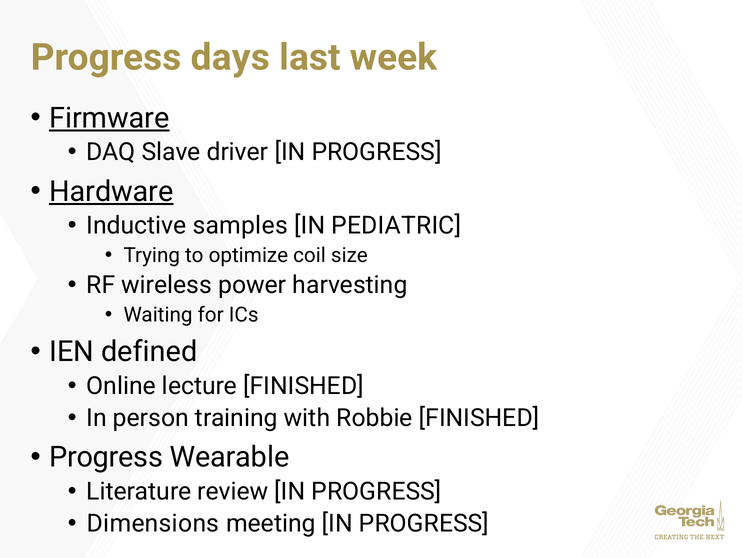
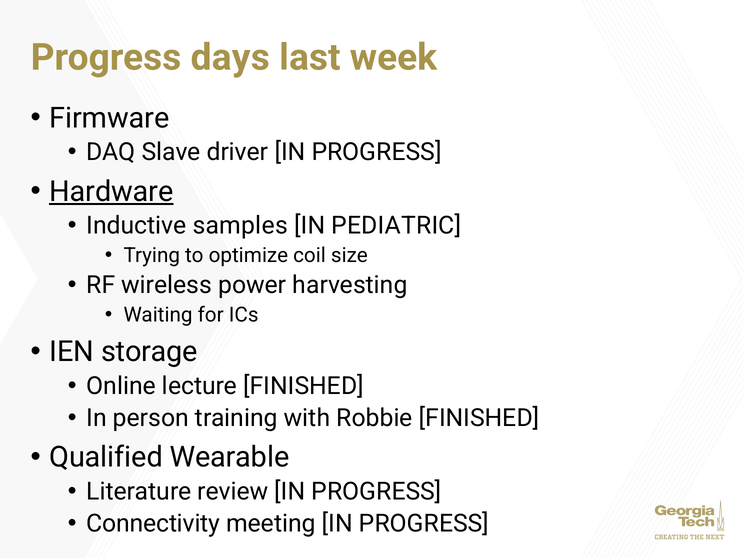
Firmware underline: present -> none
defined: defined -> storage
Progress at (106, 457): Progress -> Qualified
Dimensions: Dimensions -> Connectivity
